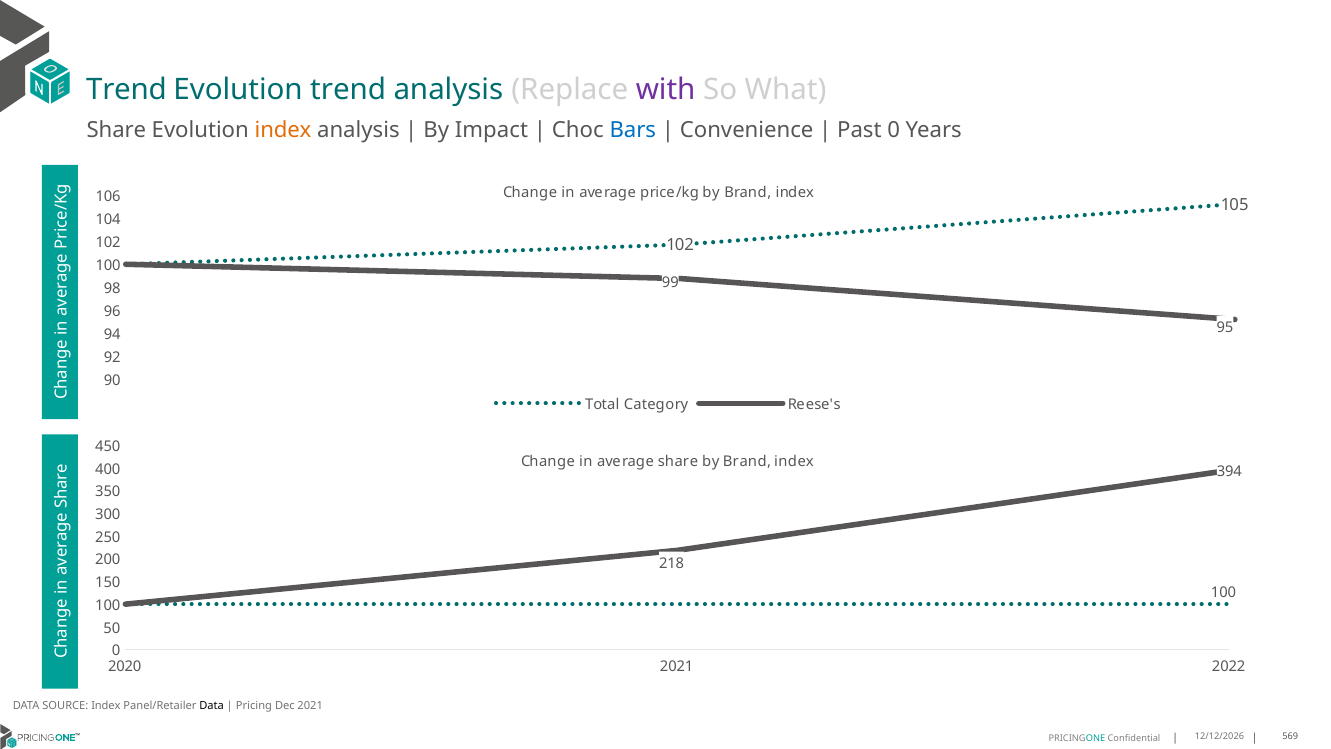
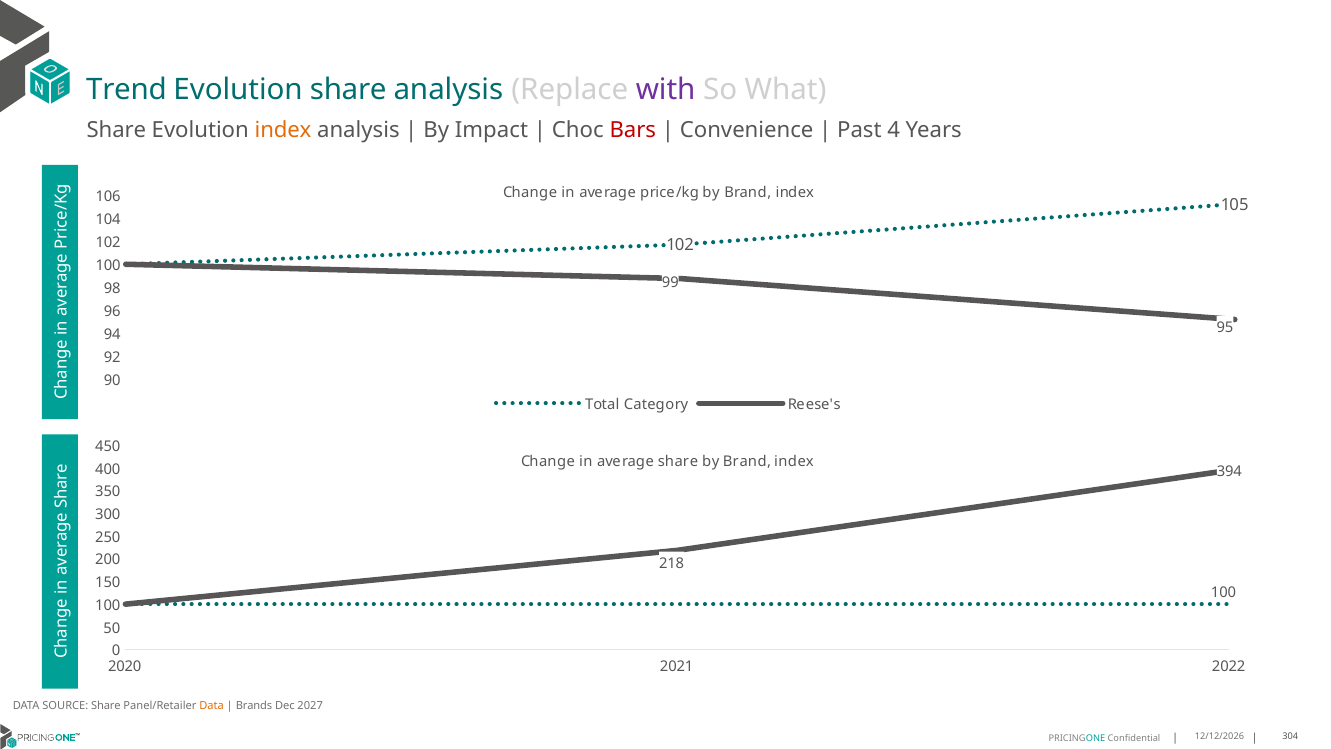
Evolution trend: trend -> share
Bars colour: blue -> red
Past 0: 0 -> 4
SOURCE Index: Index -> Share
Data at (212, 705) colour: black -> orange
Pricing: Pricing -> Brands
Dec 2021: 2021 -> 2027
569: 569 -> 304
